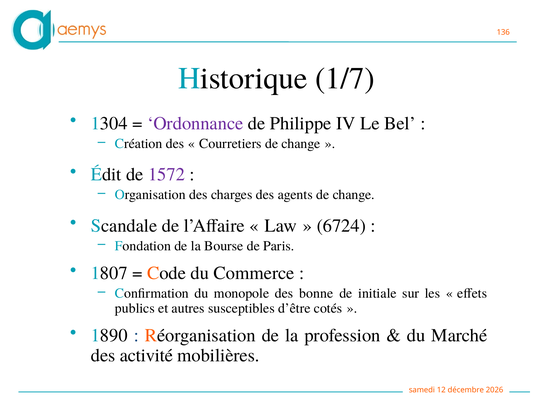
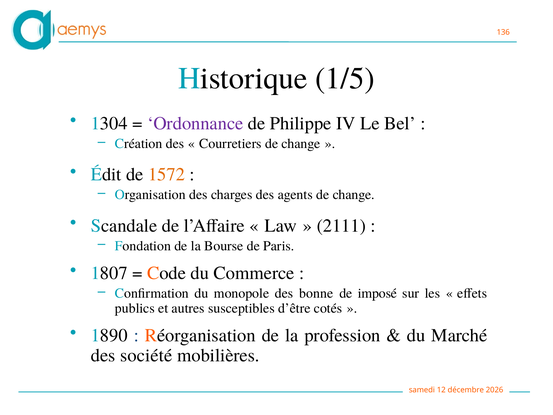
1/7: 1/7 -> 1/5
1572 colour: purple -> orange
6724: 6724 -> 2111
initiale: initiale -> imposé
activité: activité -> société
